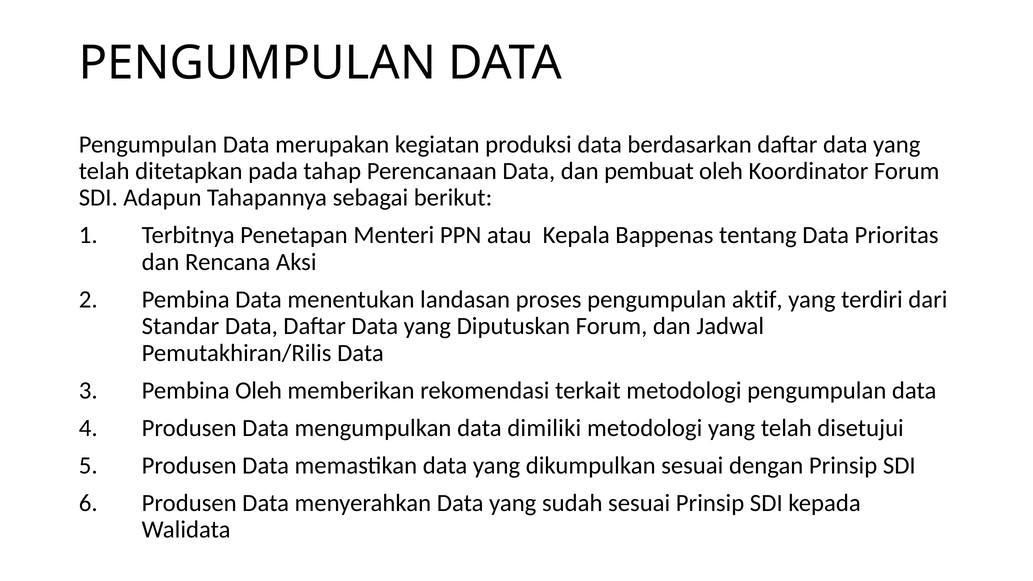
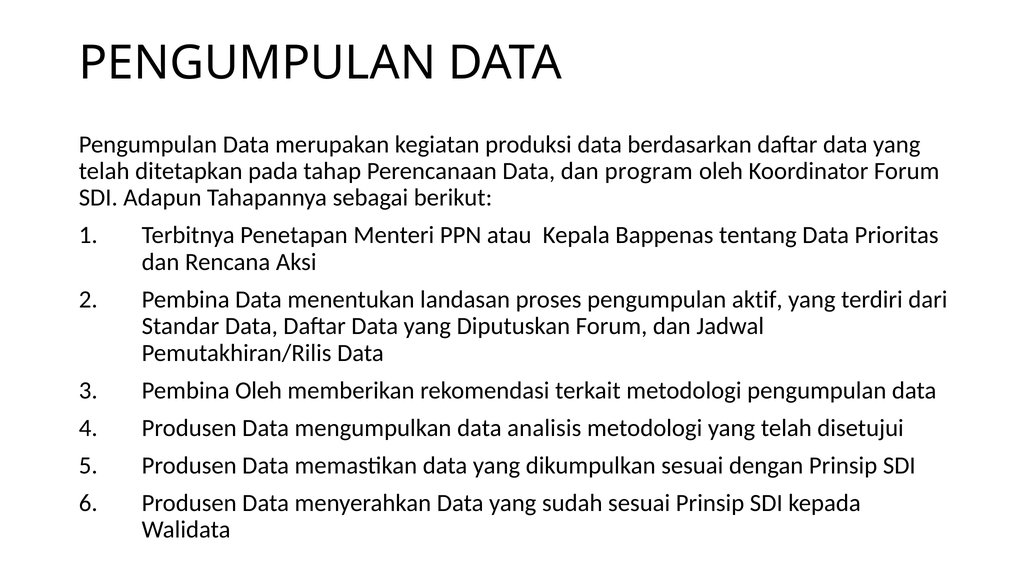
pembuat: pembuat -> program
dimiliki: dimiliki -> analisis
